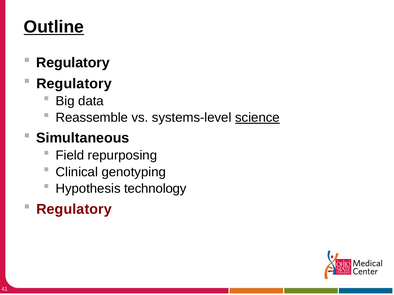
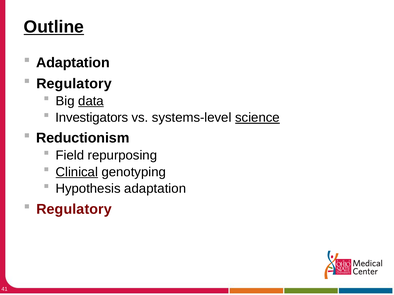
Regulatory at (73, 63): Regulatory -> Adaptation
data underline: none -> present
Reassemble: Reassemble -> Investigators
Simultaneous: Simultaneous -> Reductionism
Clinical underline: none -> present
Hypothesis technology: technology -> adaptation
